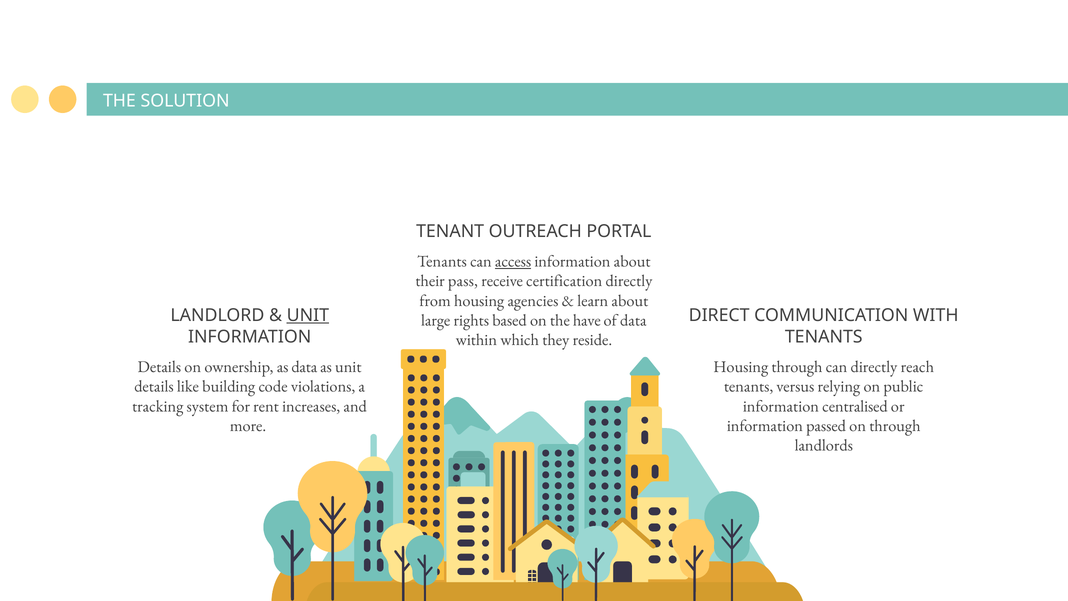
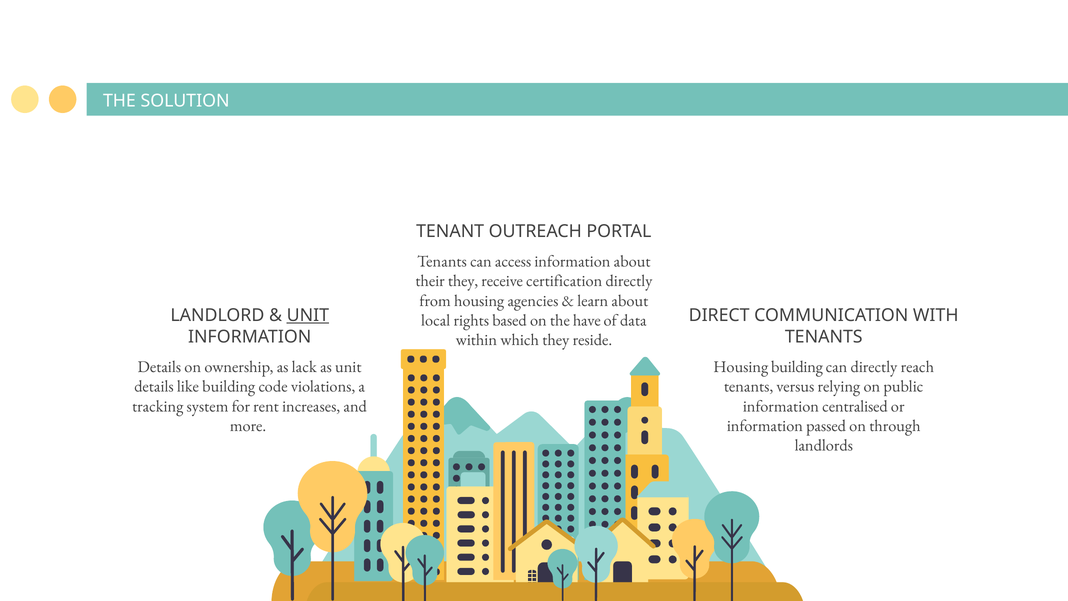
access underline: present -> none
their pass: pass -> they
large: large -> local
as data: data -> lack
Housing through: through -> building
